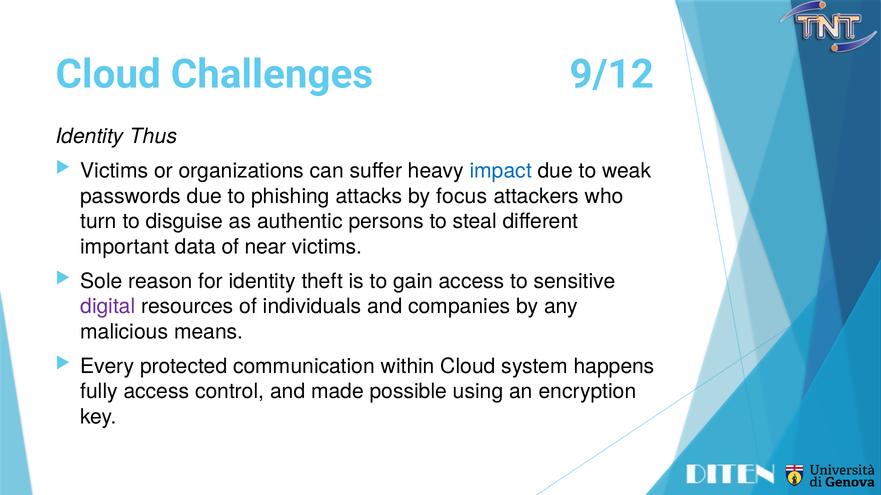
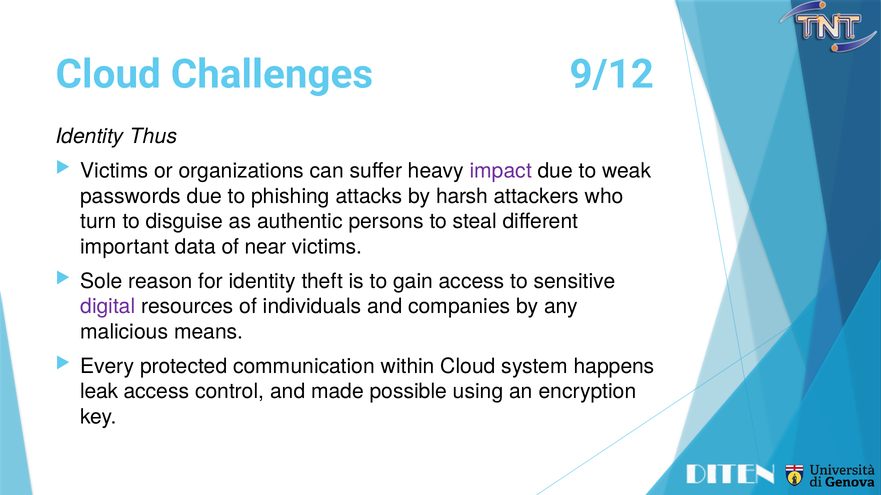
impact colour: blue -> purple
focus: focus -> harsh
fully: fully -> leak
